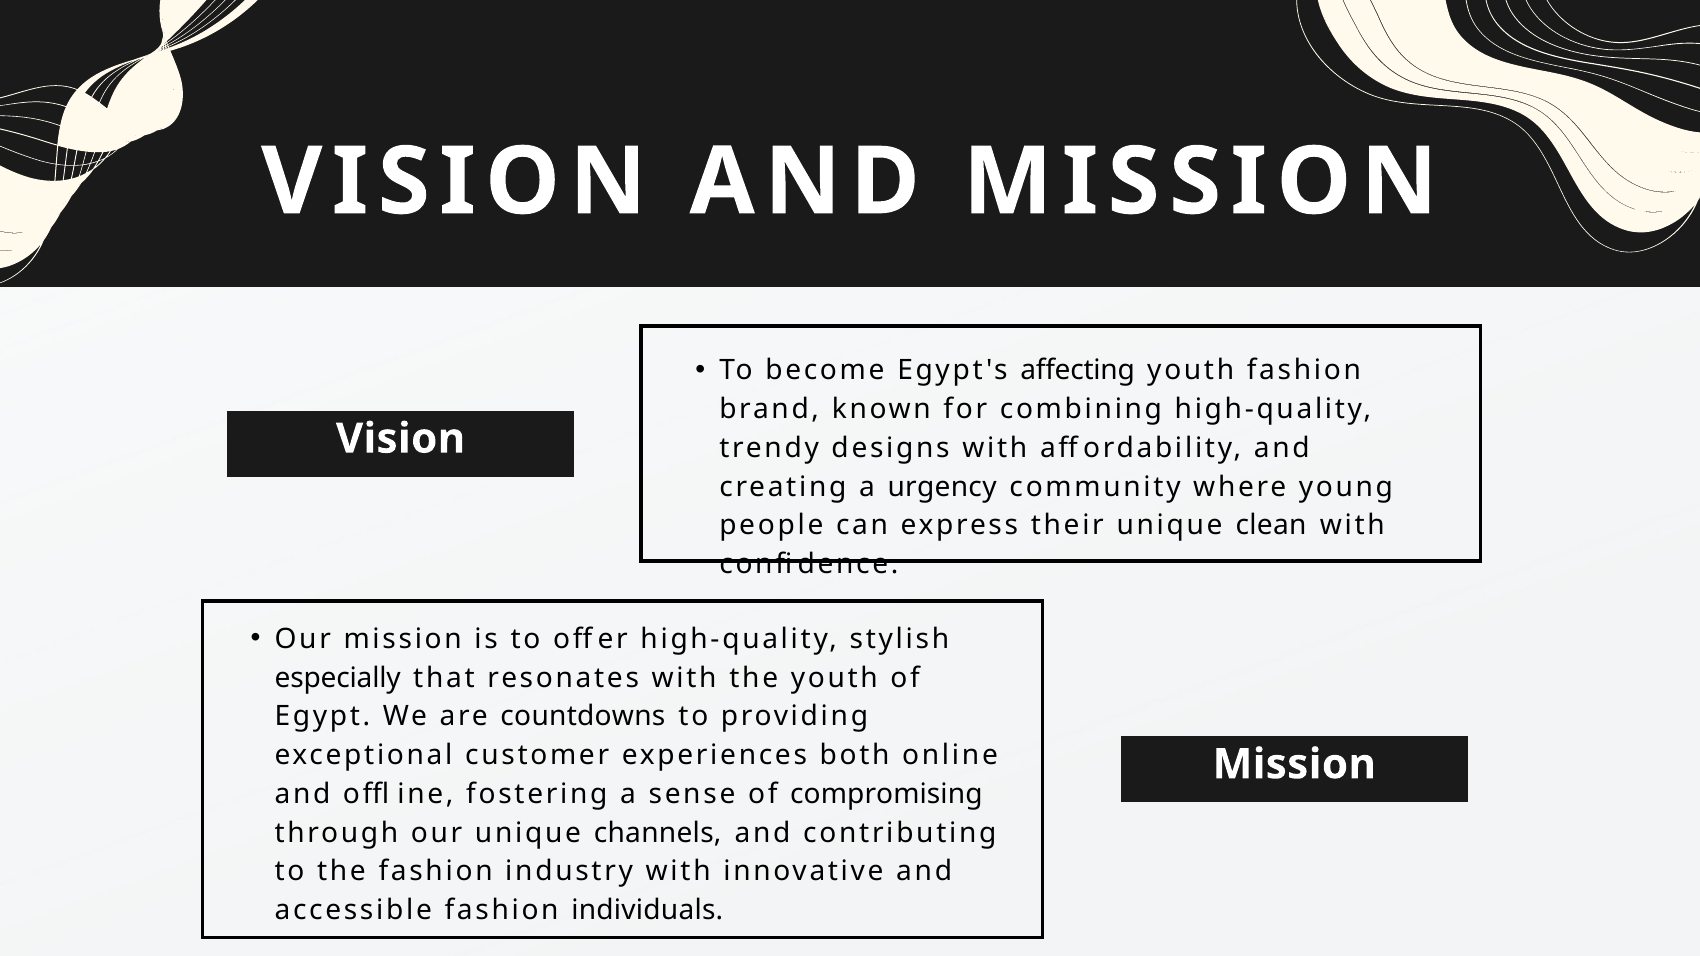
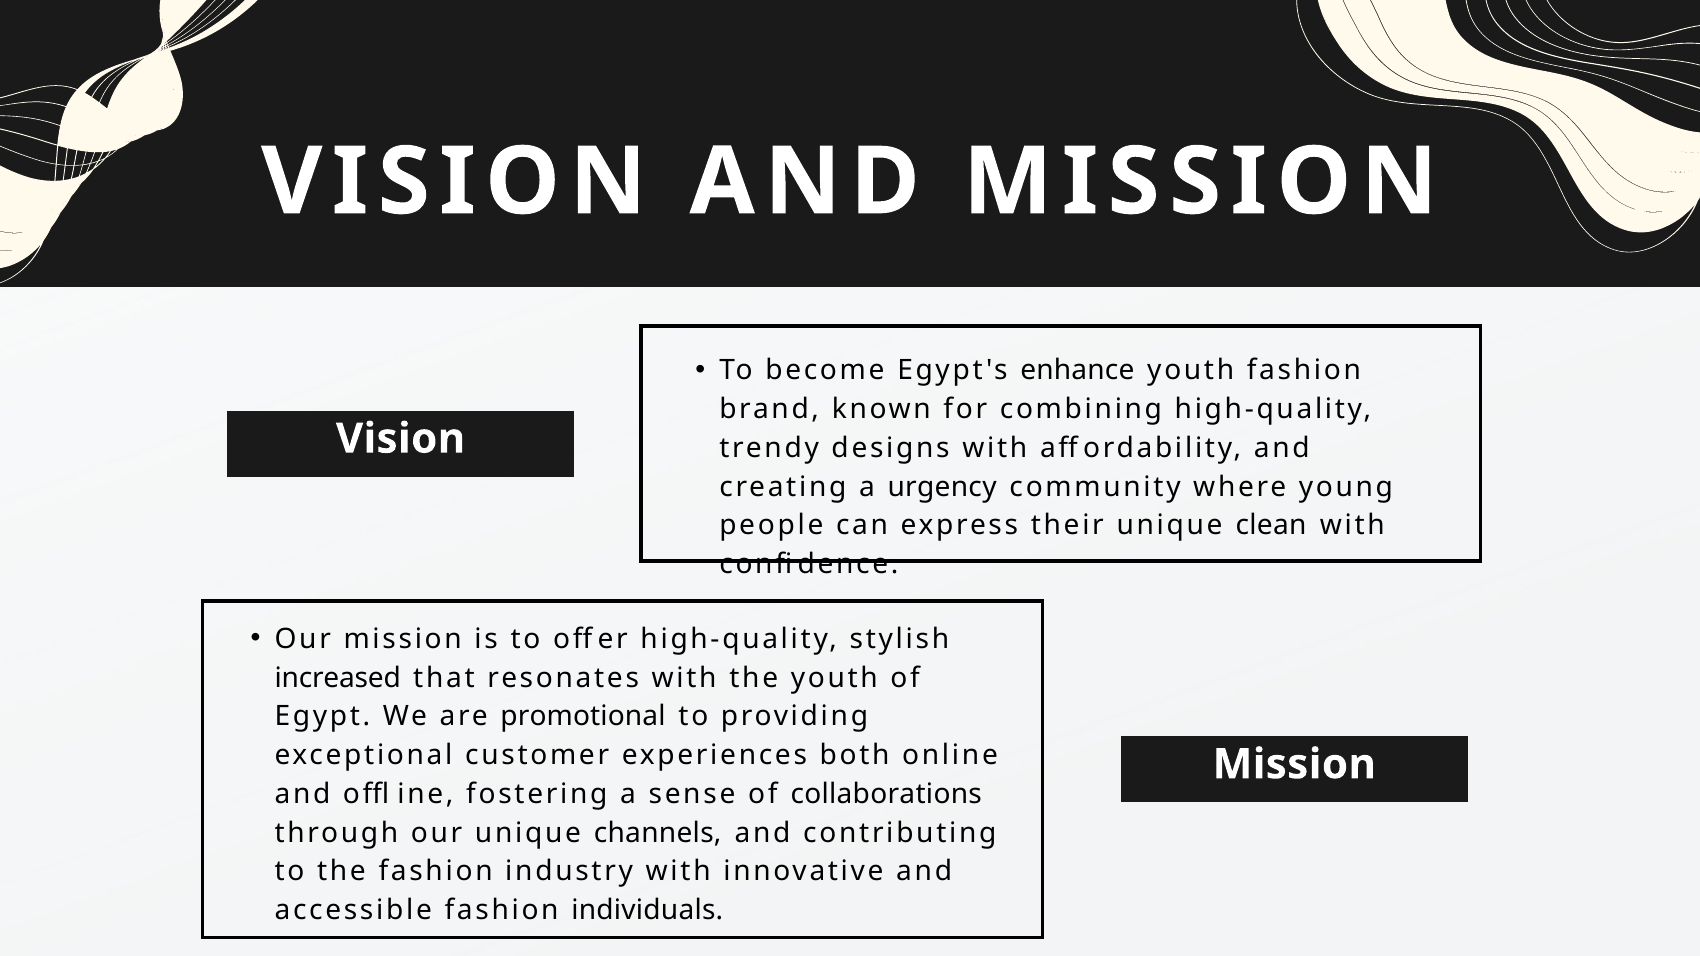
affecting: affecting -> enhance
especially: especially -> increased
countdowns: countdowns -> promotional
compromising: compromising -> collaborations
